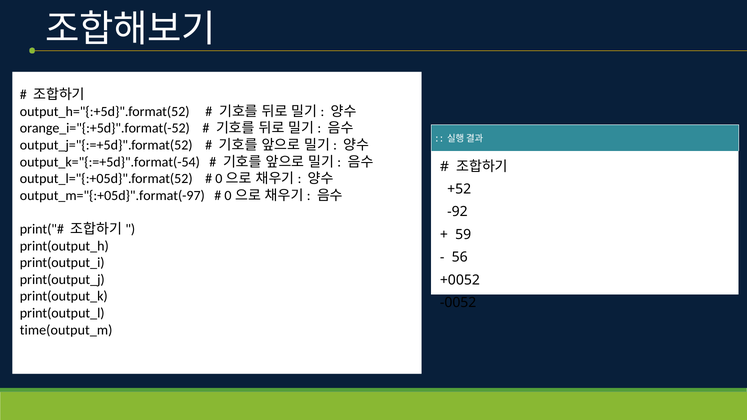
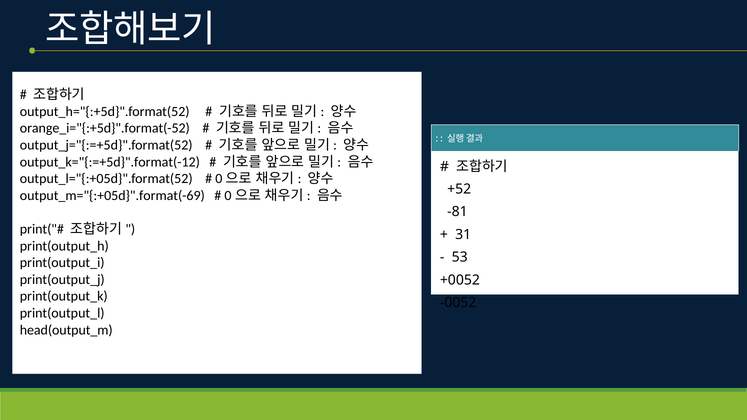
output_k="{:=+5d}".format(-54: output_k="{:=+5d}".format(-54 -> output_k="{:=+5d}".format(-12
output_m="{:+05d}".format(-97: output_m="{:+05d}".format(-97 -> output_m="{:+05d}".format(-69
-92: -92 -> -81
59: 59 -> 31
56: 56 -> 53
time(output_m: time(output_m -> head(output_m
